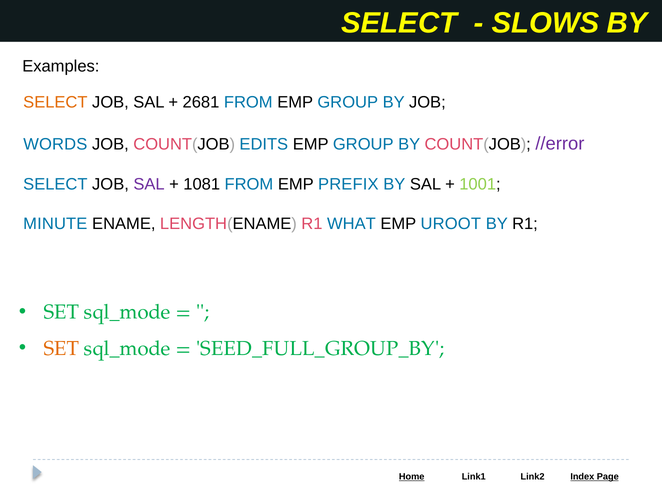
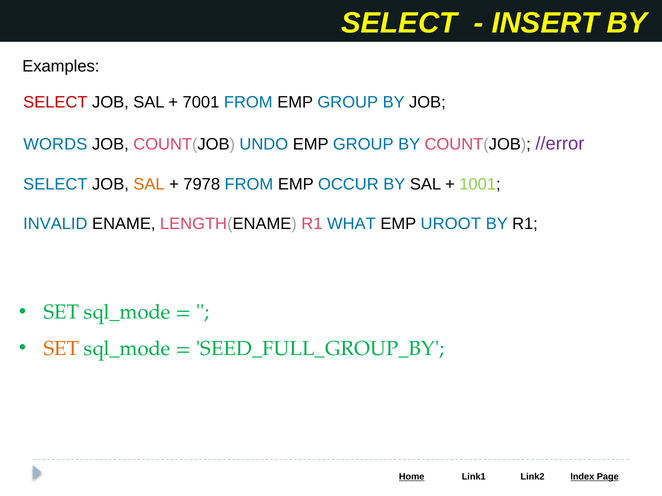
SLOWS: SLOWS -> INSERT
SELECT at (55, 103) colour: orange -> red
2681: 2681 -> 7001
EDITS: EDITS -> UNDO
SAL at (149, 184) colour: purple -> orange
1081: 1081 -> 7978
PREFIX: PREFIX -> OCCUR
MINUTE: MINUTE -> INVALID
